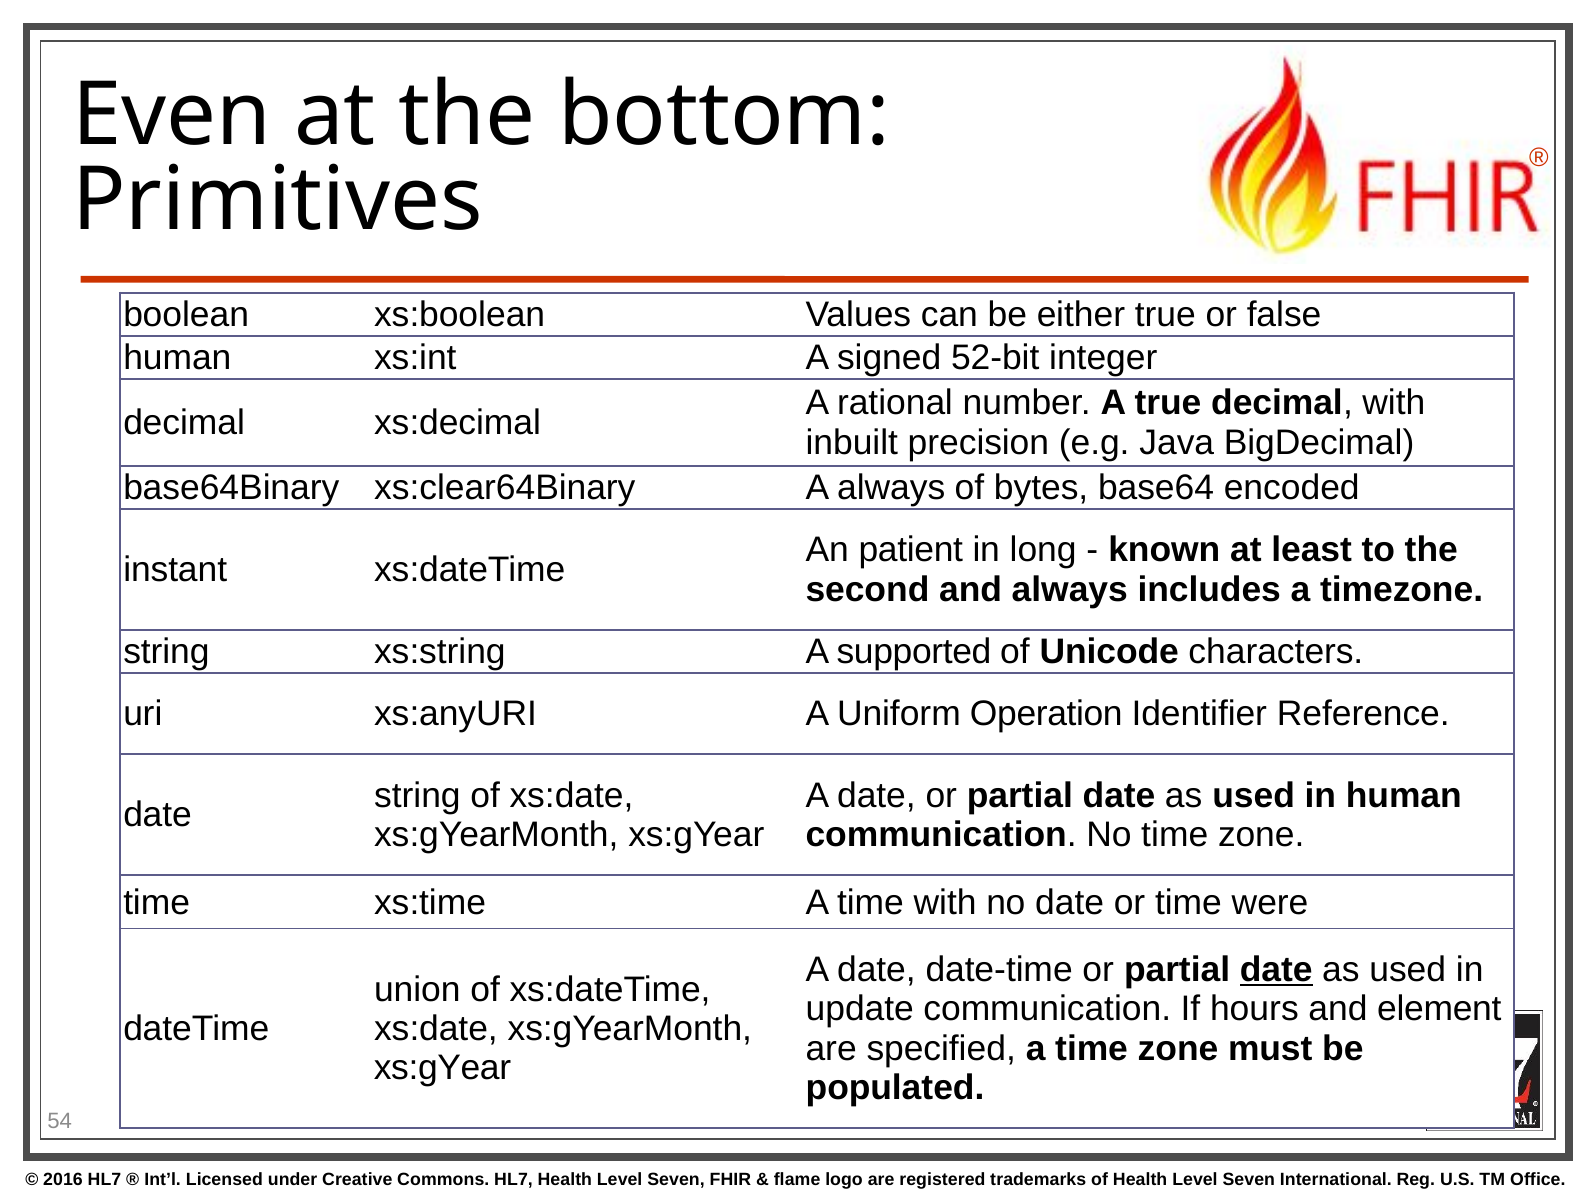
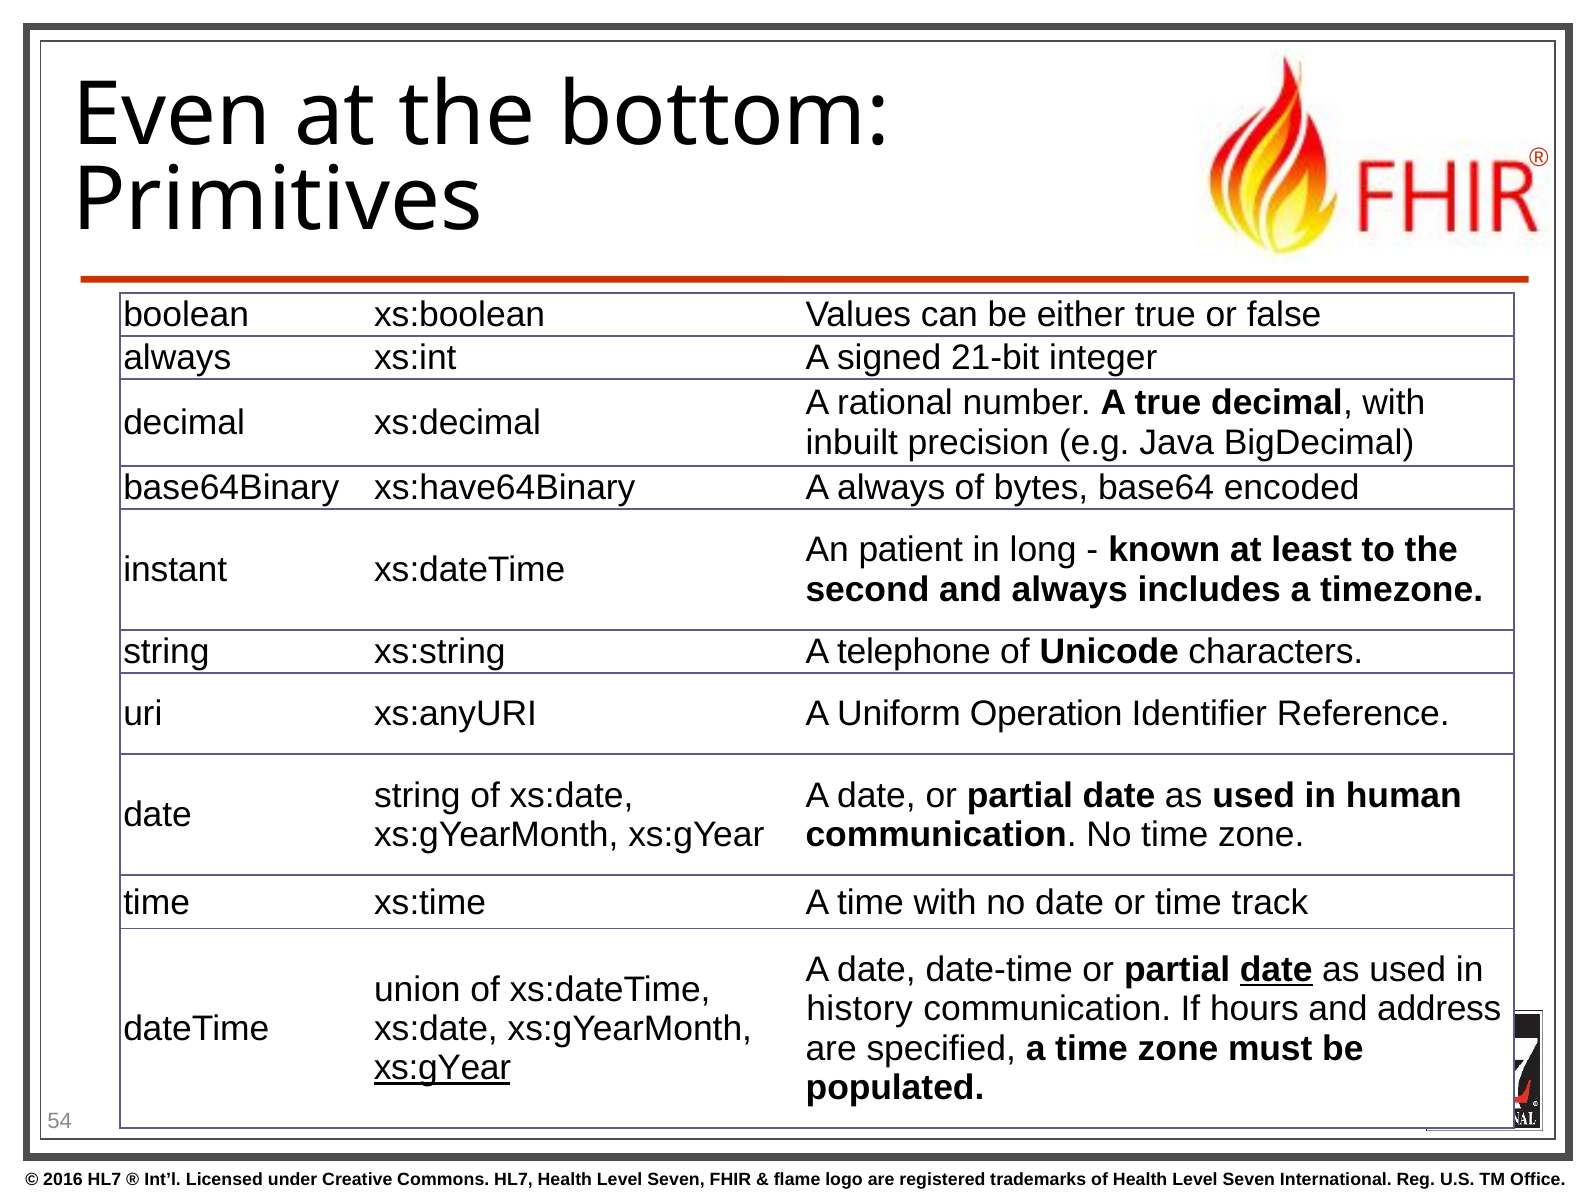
human at (177, 358): human -> always
52-bit: 52-bit -> 21-bit
xs:clear64Binary: xs:clear64Binary -> xs:have64Binary
supported: supported -> telephone
were: were -> track
update: update -> history
element: element -> address
xs:gYear at (442, 1068) underline: none -> present
